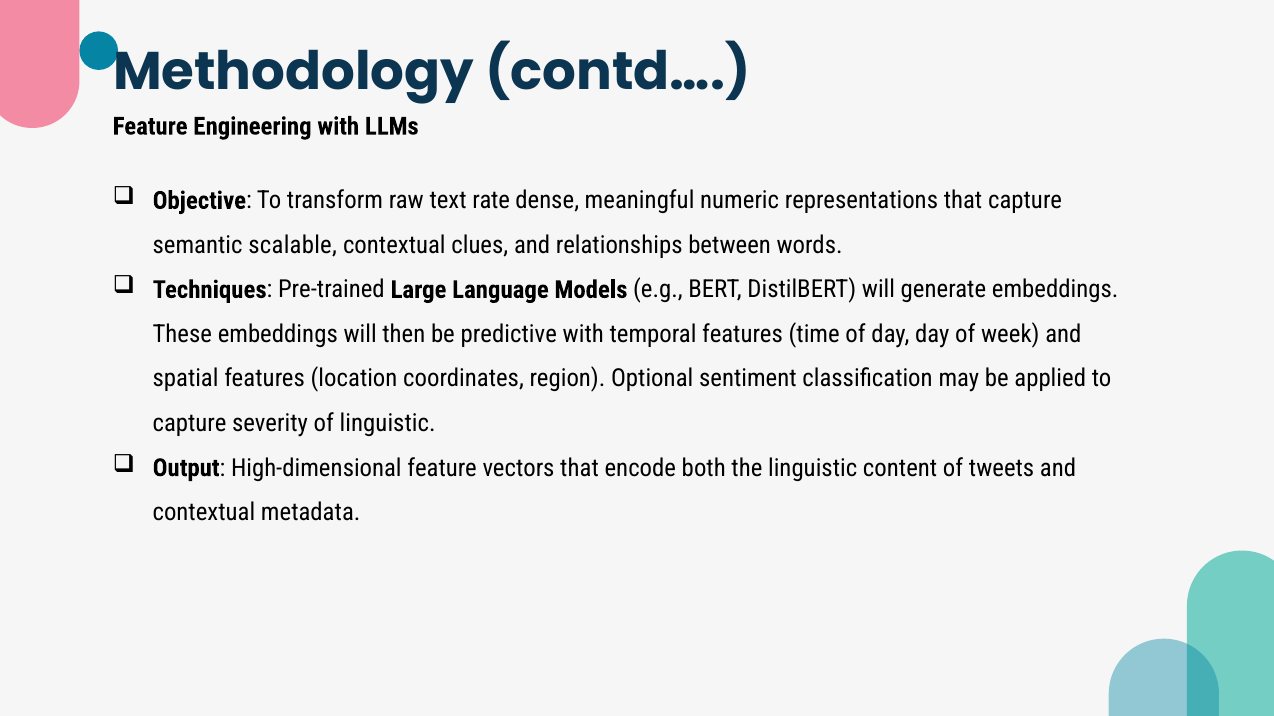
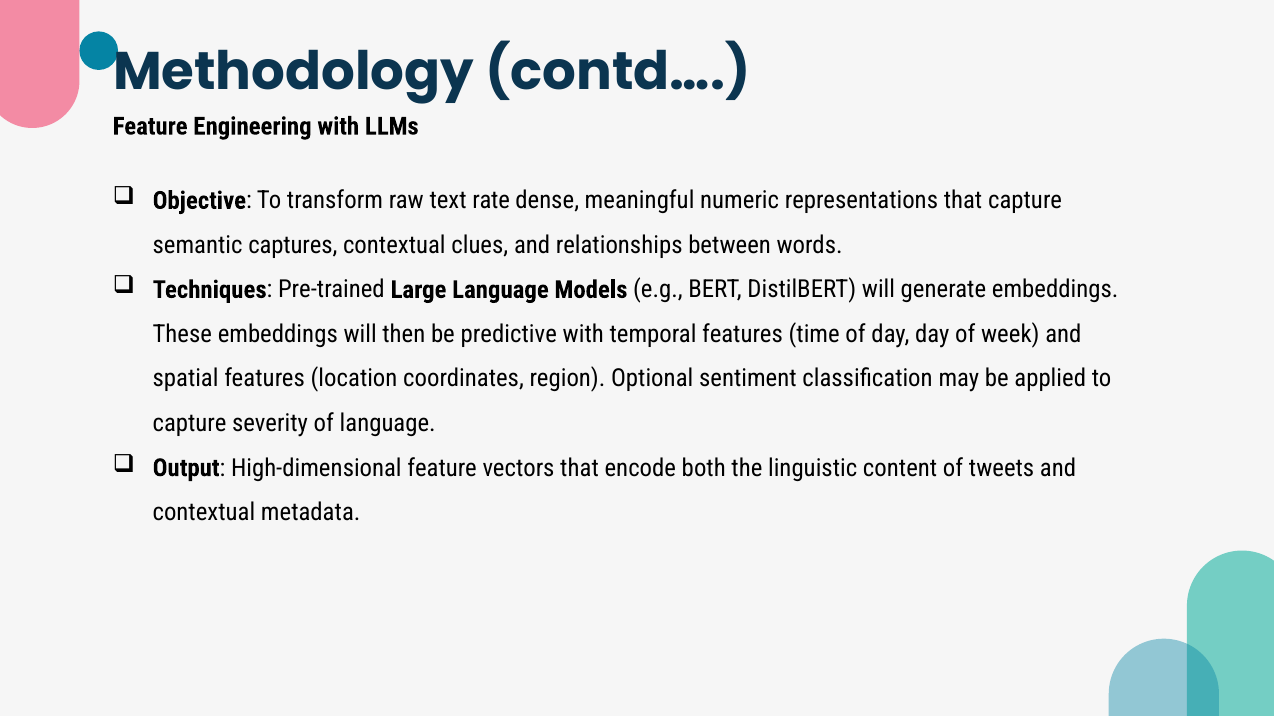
scalable: scalable -> captures
of linguistic: linguistic -> language
